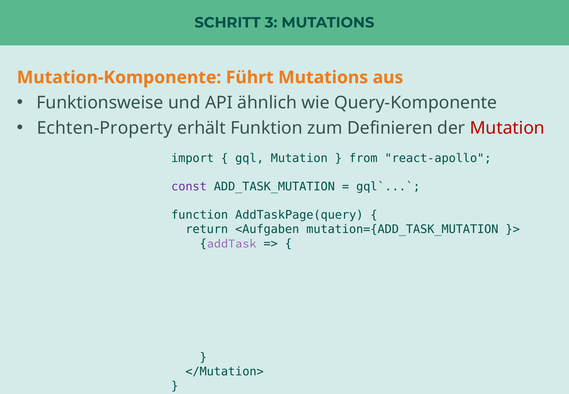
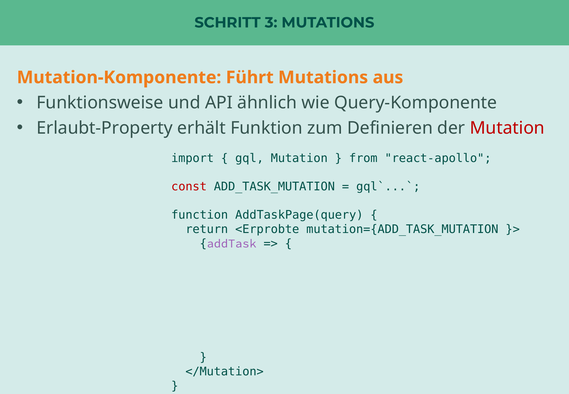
Echten-Property: Echten-Property -> Erlaubt-Property
const colour: purple -> red
<Aufgaben: <Aufgaben -> <Erprobte
